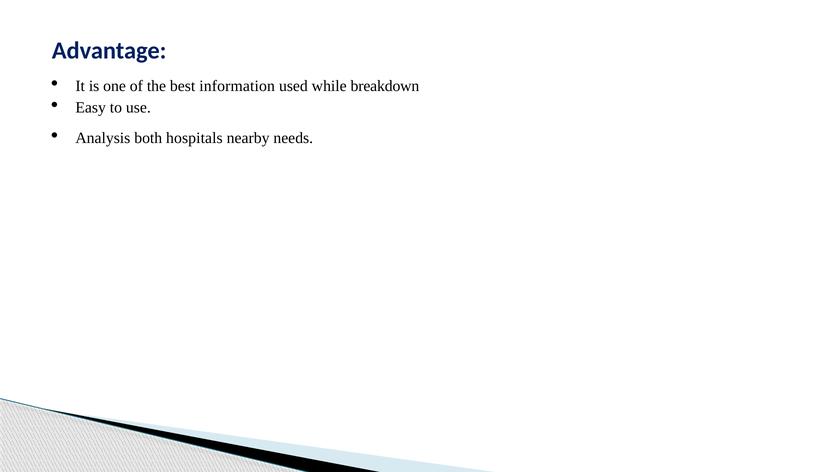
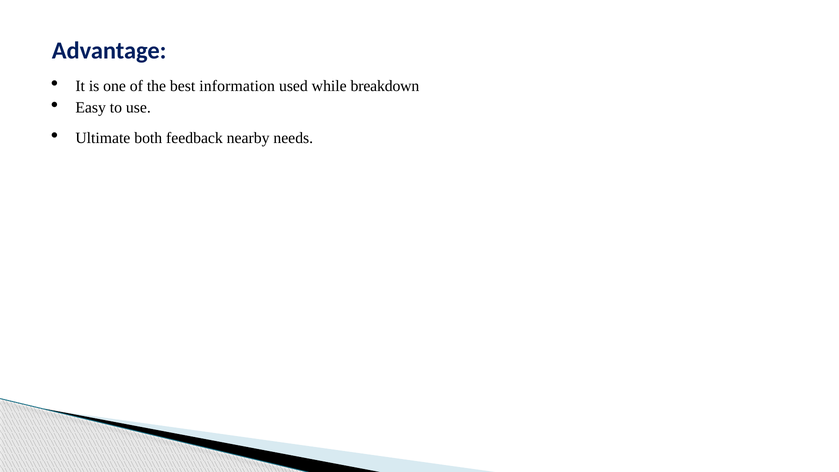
Analysis: Analysis -> Ultimate
hospitals: hospitals -> feedback
